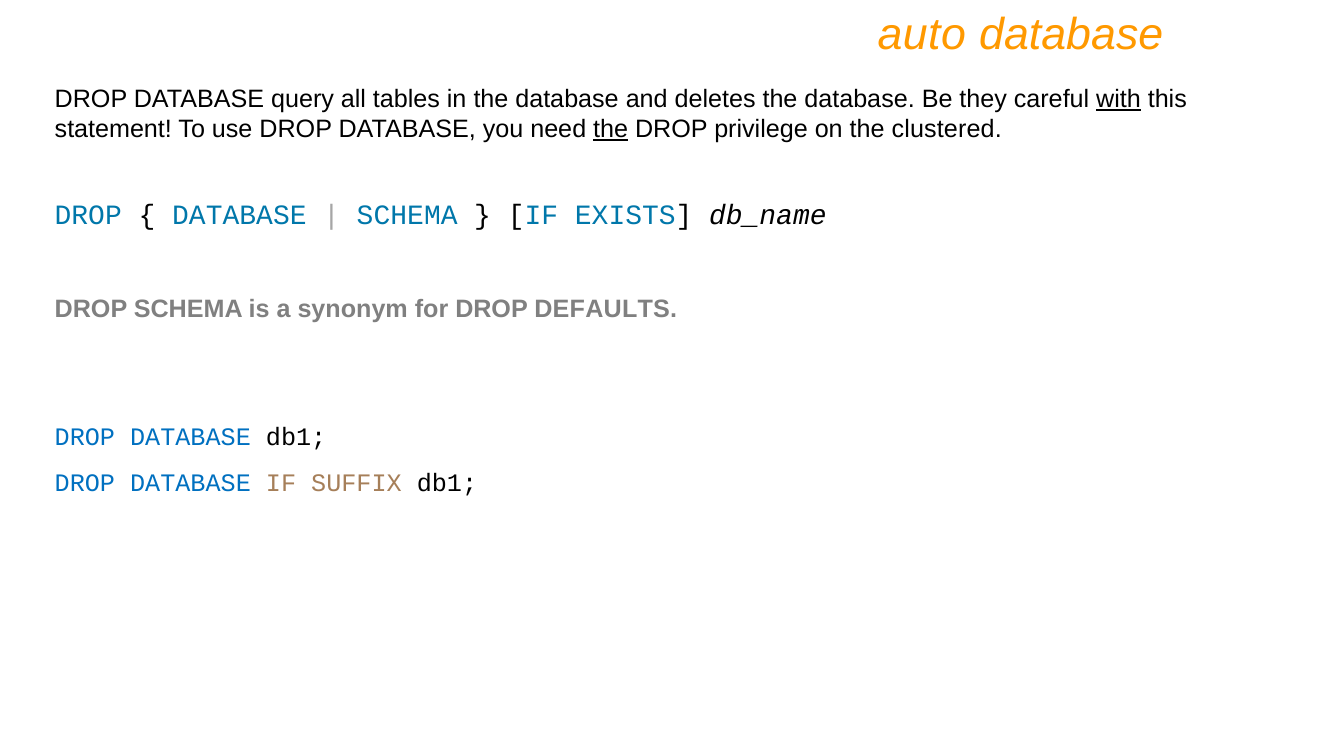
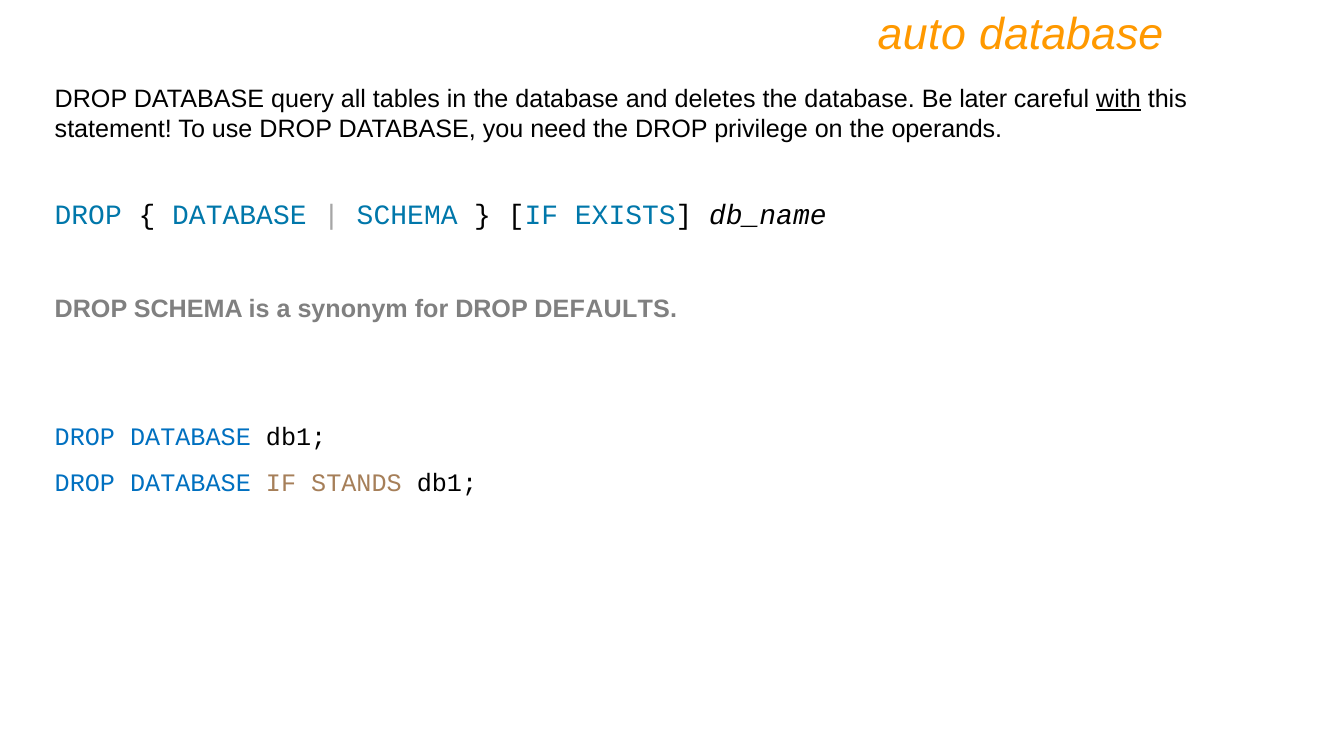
they: they -> later
the at (611, 129) underline: present -> none
clustered: clustered -> operands
SUFFIX: SUFFIX -> STANDS
